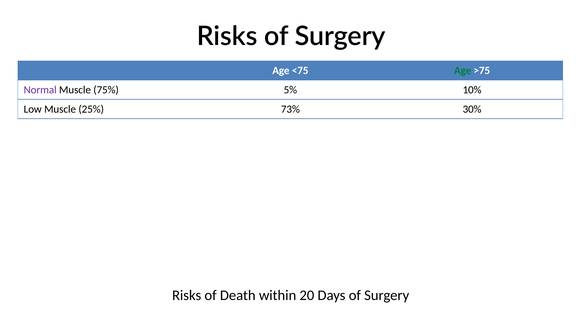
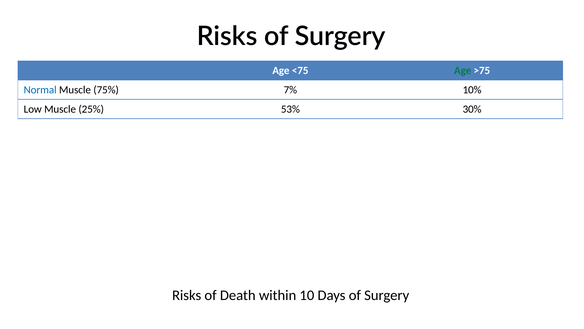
Normal colour: purple -> blue
5%: 5% -> 7%
73%: 73% -> 53%
20: 20 -> 10
